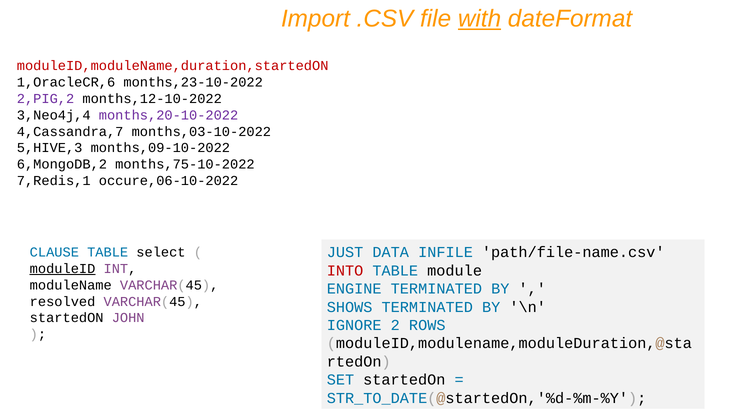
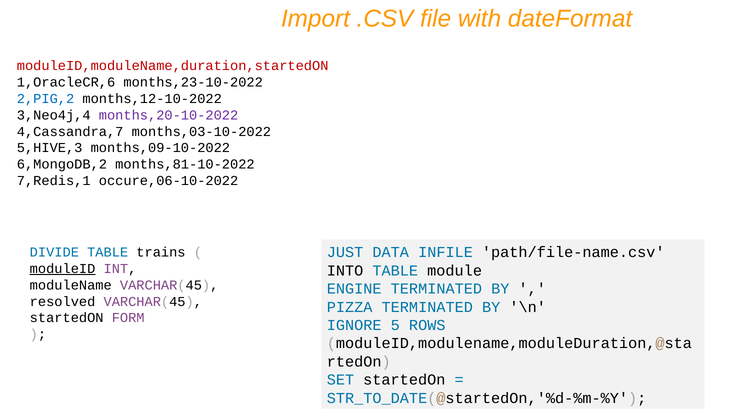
with underline: present -> none
2,PIG,2 colour: purple -> blue
months,75-10-2022: months,75-10-2022 -> months,81-10-2022
CLAUSE: CLAUSE -> DIVIDE
select: select -> trains
INTO colour: red -> black
SHOWS: SHOWS -> PIZZA
JOHN: JOHN -> FORM
2: 2 -> 5
